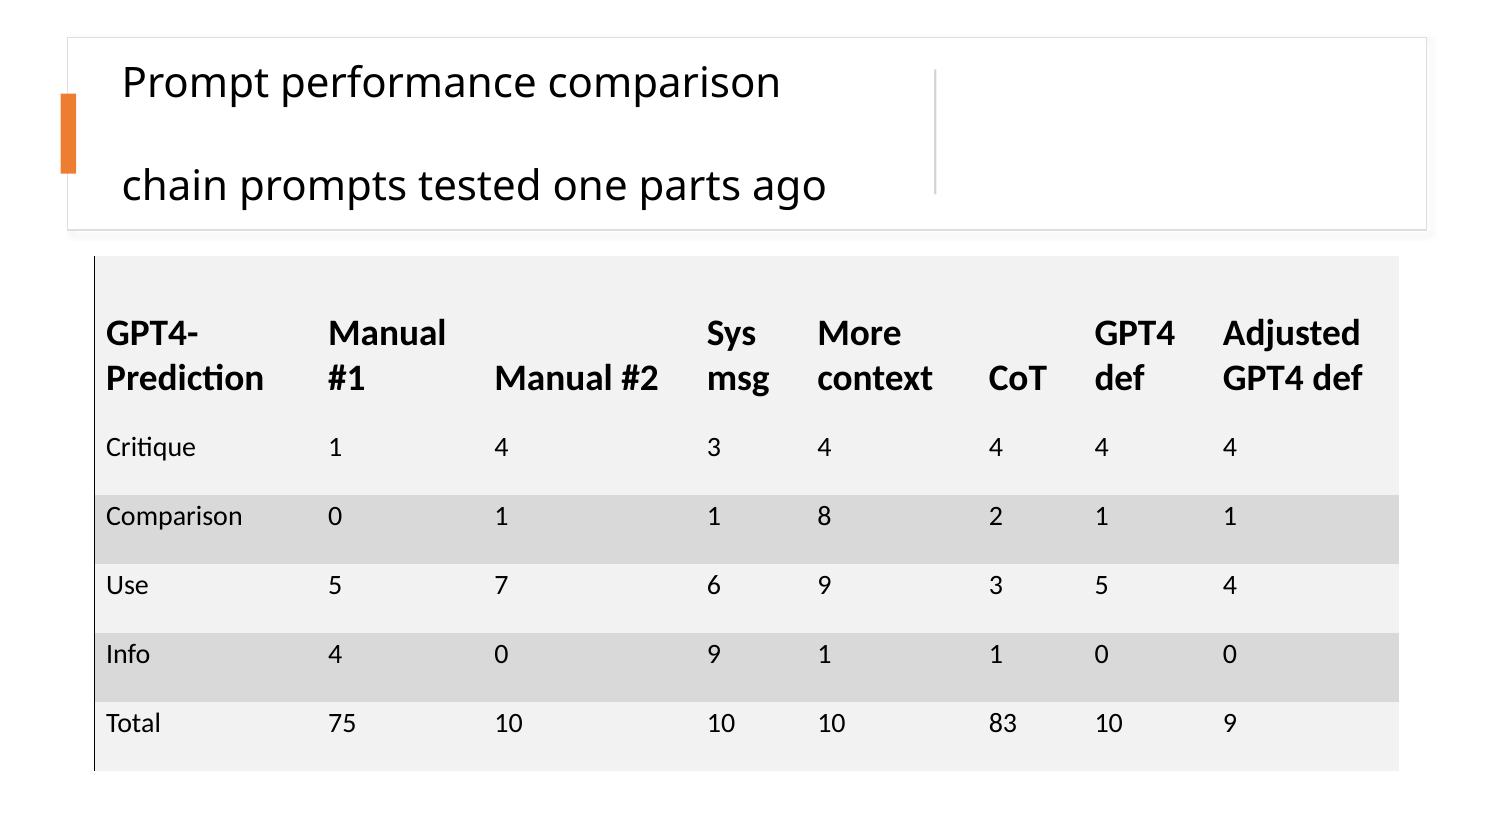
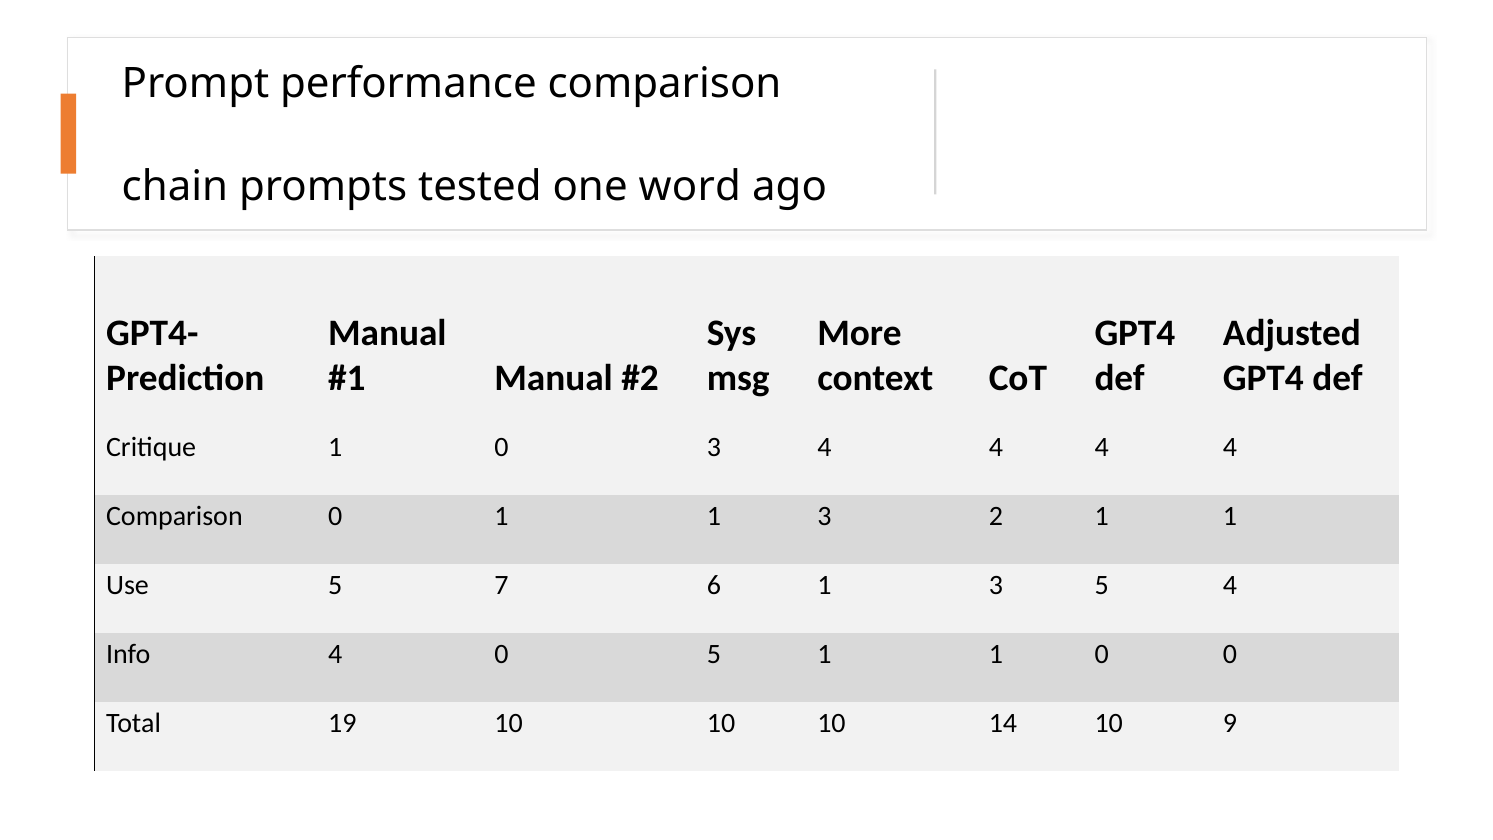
parts: parts -> word
Critique 1 4: 4 -> 0
1 1 8: 8 -> 3
6 9: 9 -> 1
0 9: 9 -> 5
75: 75 -> 19
83: 83 -> 14
